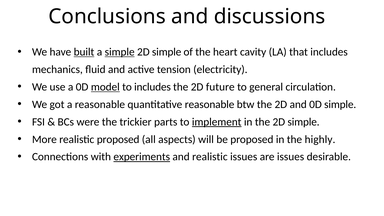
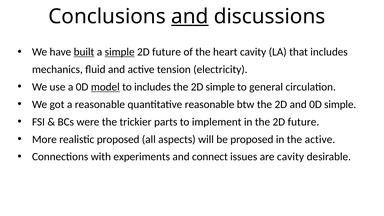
and at (190, 17) underline: none -> present
simple at (167, 52): simple -> future
2D future: future -> simple
implement underline: present -> none
the 2D simple: simple -> future
the highly: highly -> active
experiments underline: present -> none
and realistic: realistic -> connect
are issues: issues -> cavity
